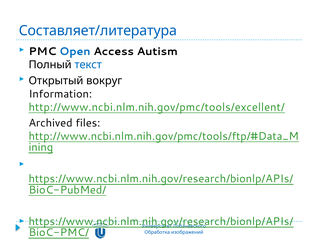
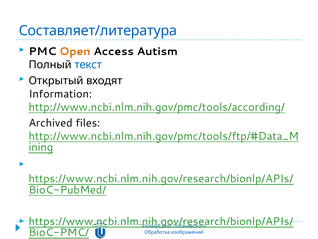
Open colour: blue -> orange
вокруг: вокруг -> входят
http://www.ncbi.nlm.nih.gov/pmc/tools/excellent/: http://www.ncbi.nlm.nih.gov/pmc/tools/excellent/ -> http://www.ncbi.nlm.nih.gov/pmc/tools/according/
